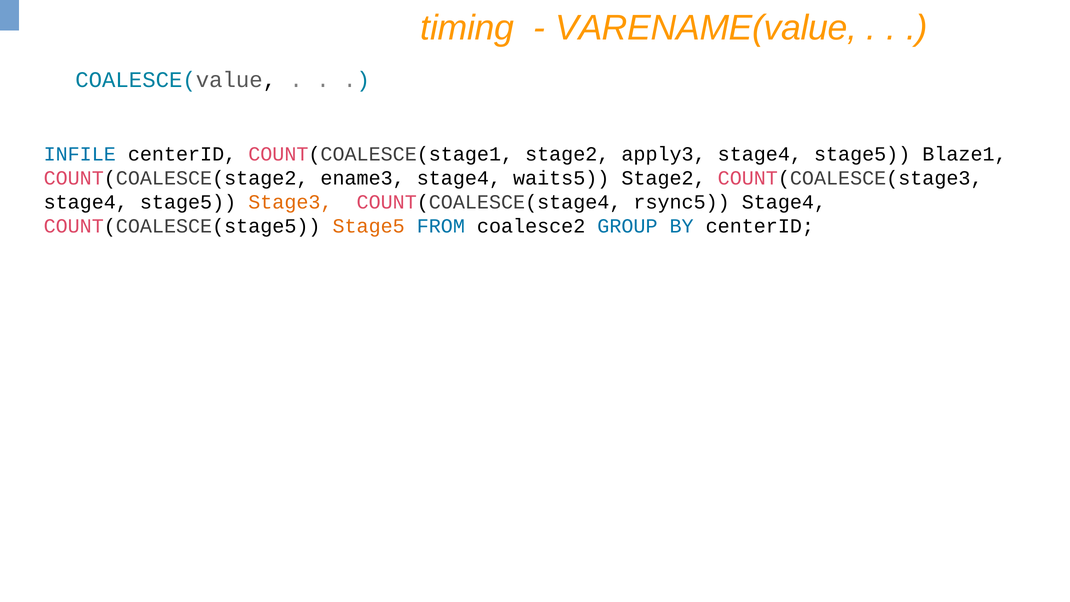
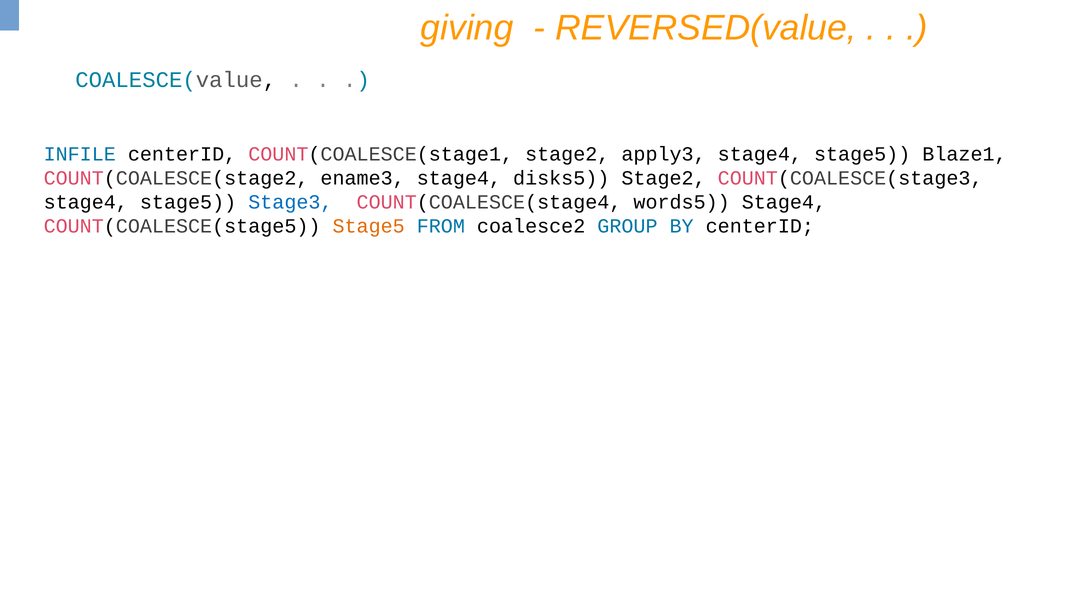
timing: timing -> giving
VARENAME(value: VARENAME(value -> REVERSED(value
waits5: waits5 -> disks5
Stage3 colour: orange -> blue
rsync5: rsync5 -> words5
